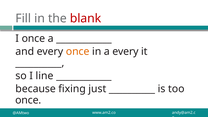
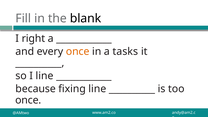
blank colour: red -> black
I once: once -> right
a every: every -> tasks
fixing just: just -> line
